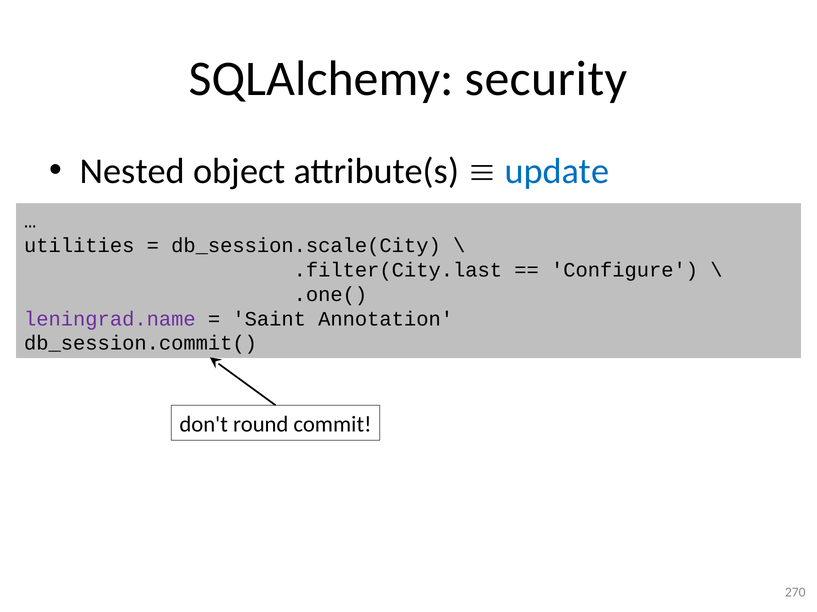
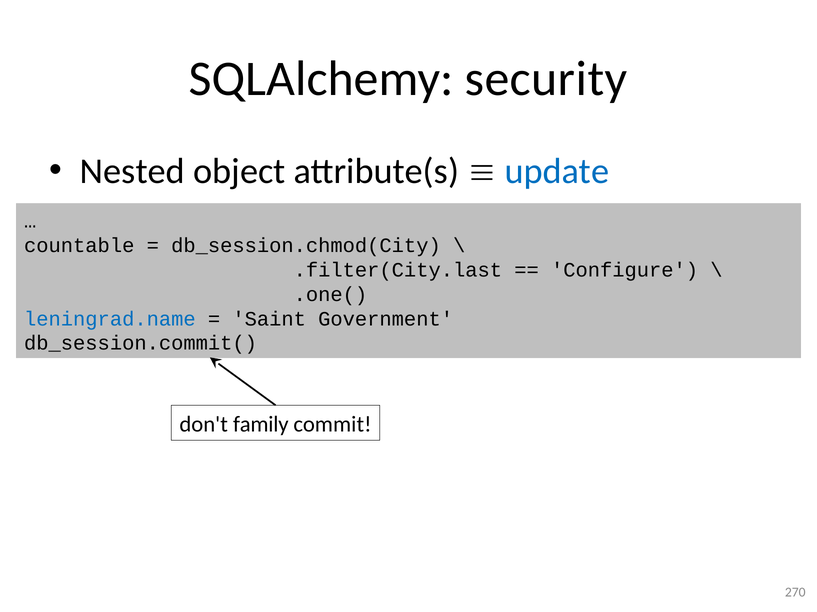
utilities: utilities -> countable
db_session.scale(City: db_session.scale(City -> db_session.chmod(City
leningrad.name colour: purple -> blue
Annotation: Annotation -> Government
round: round -> family
